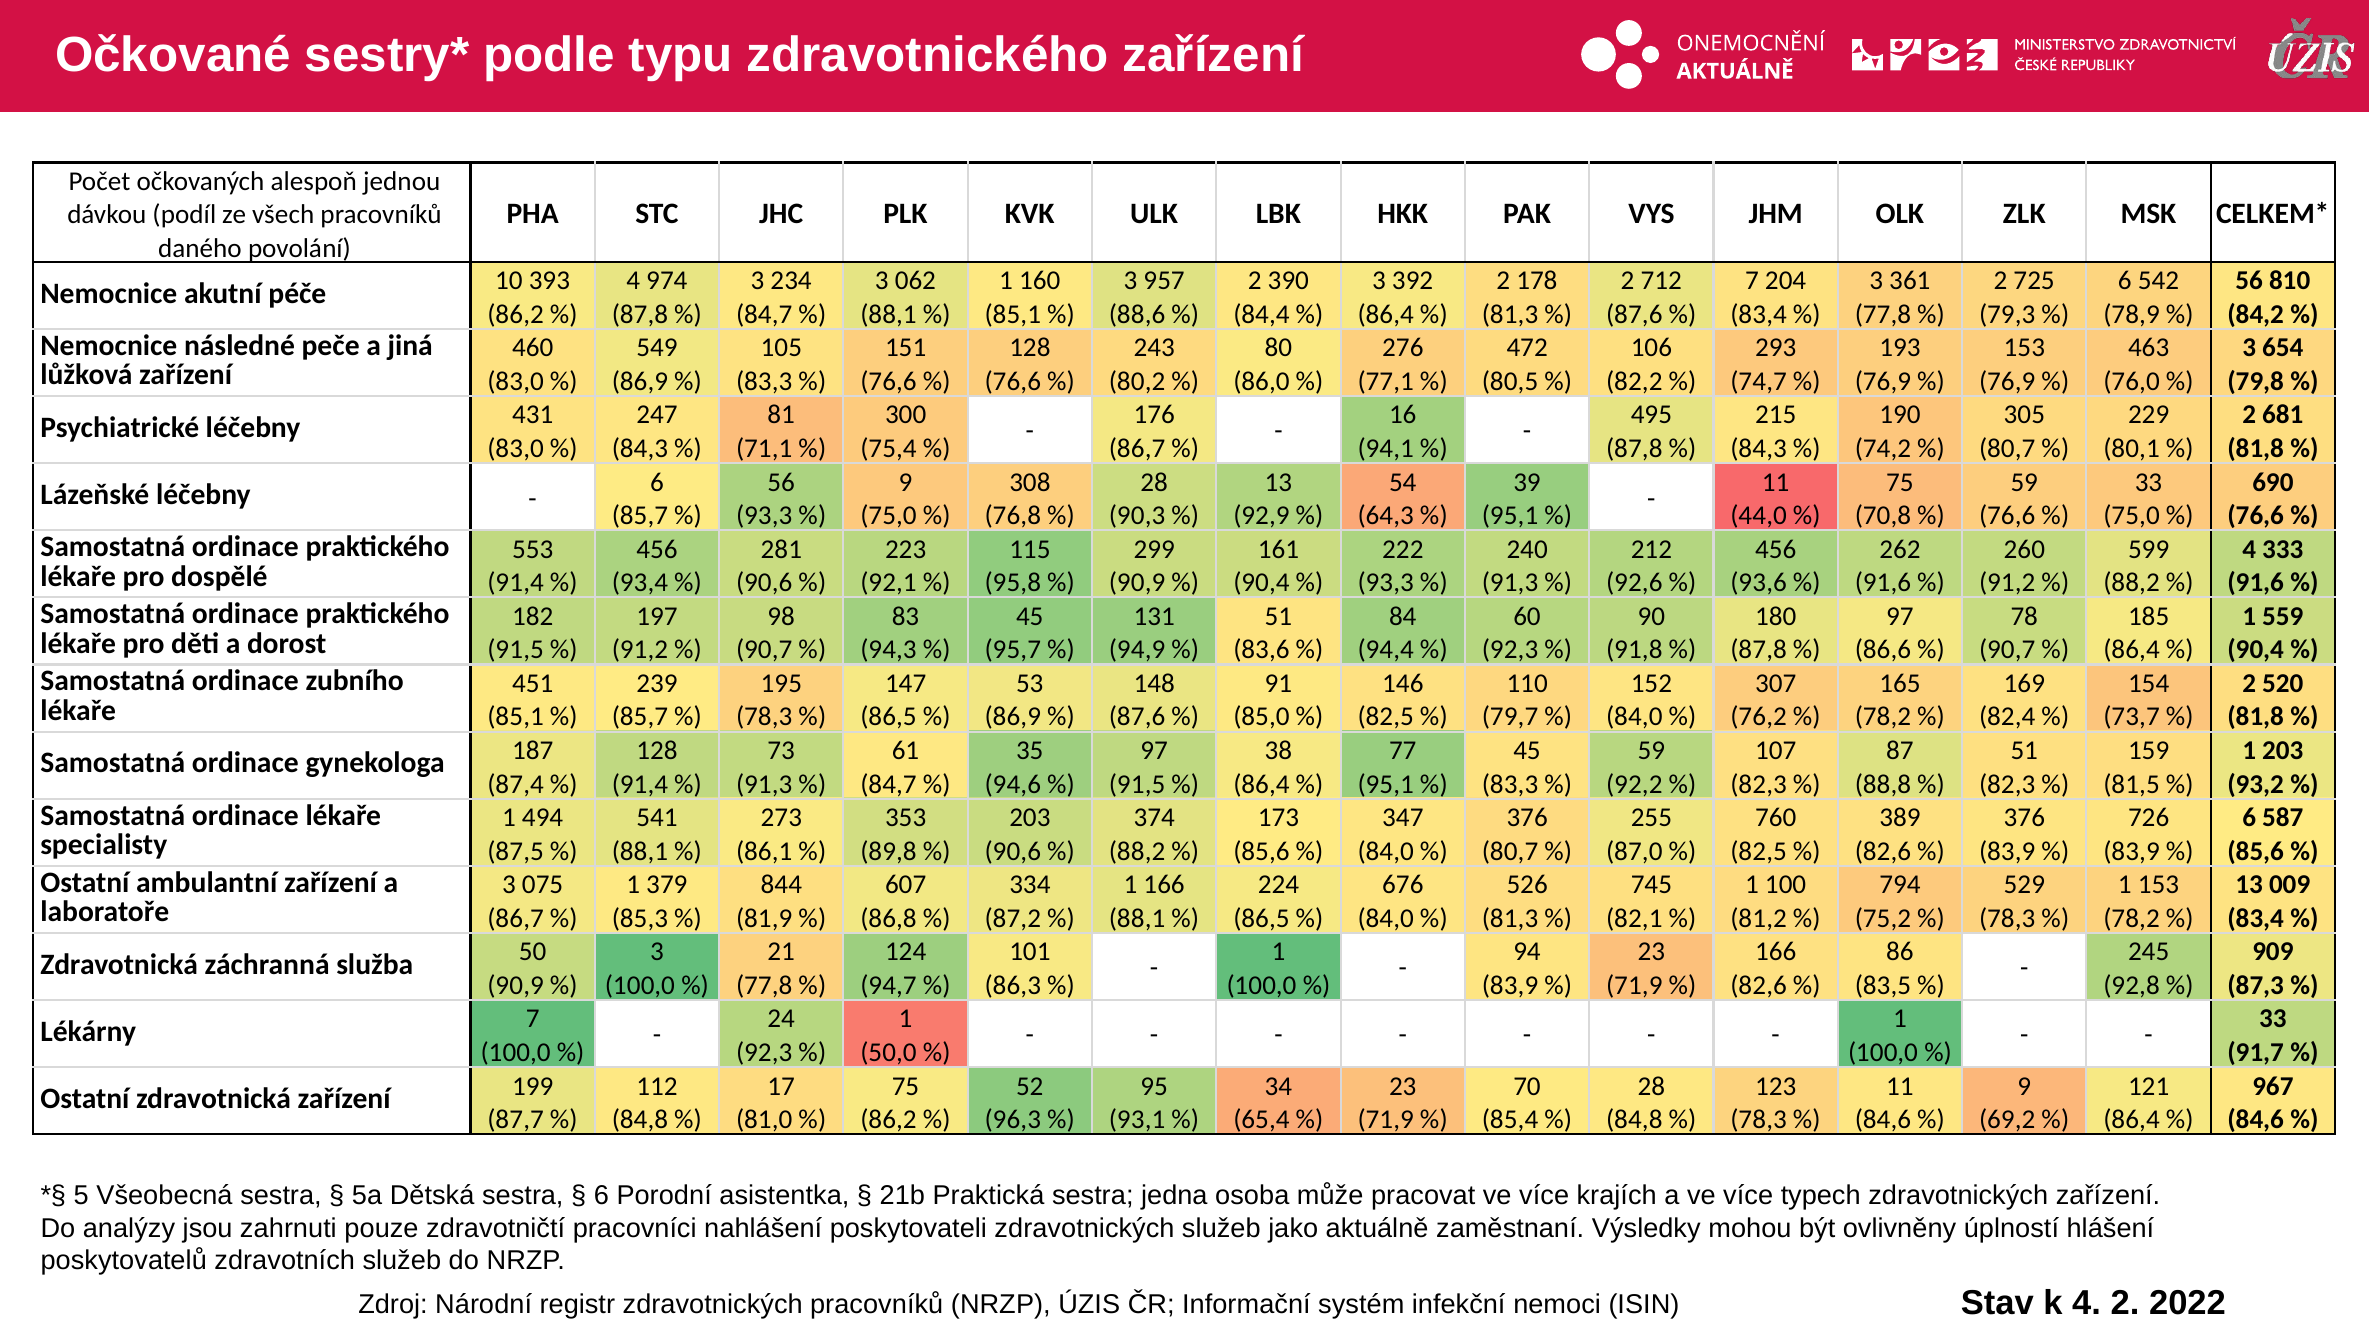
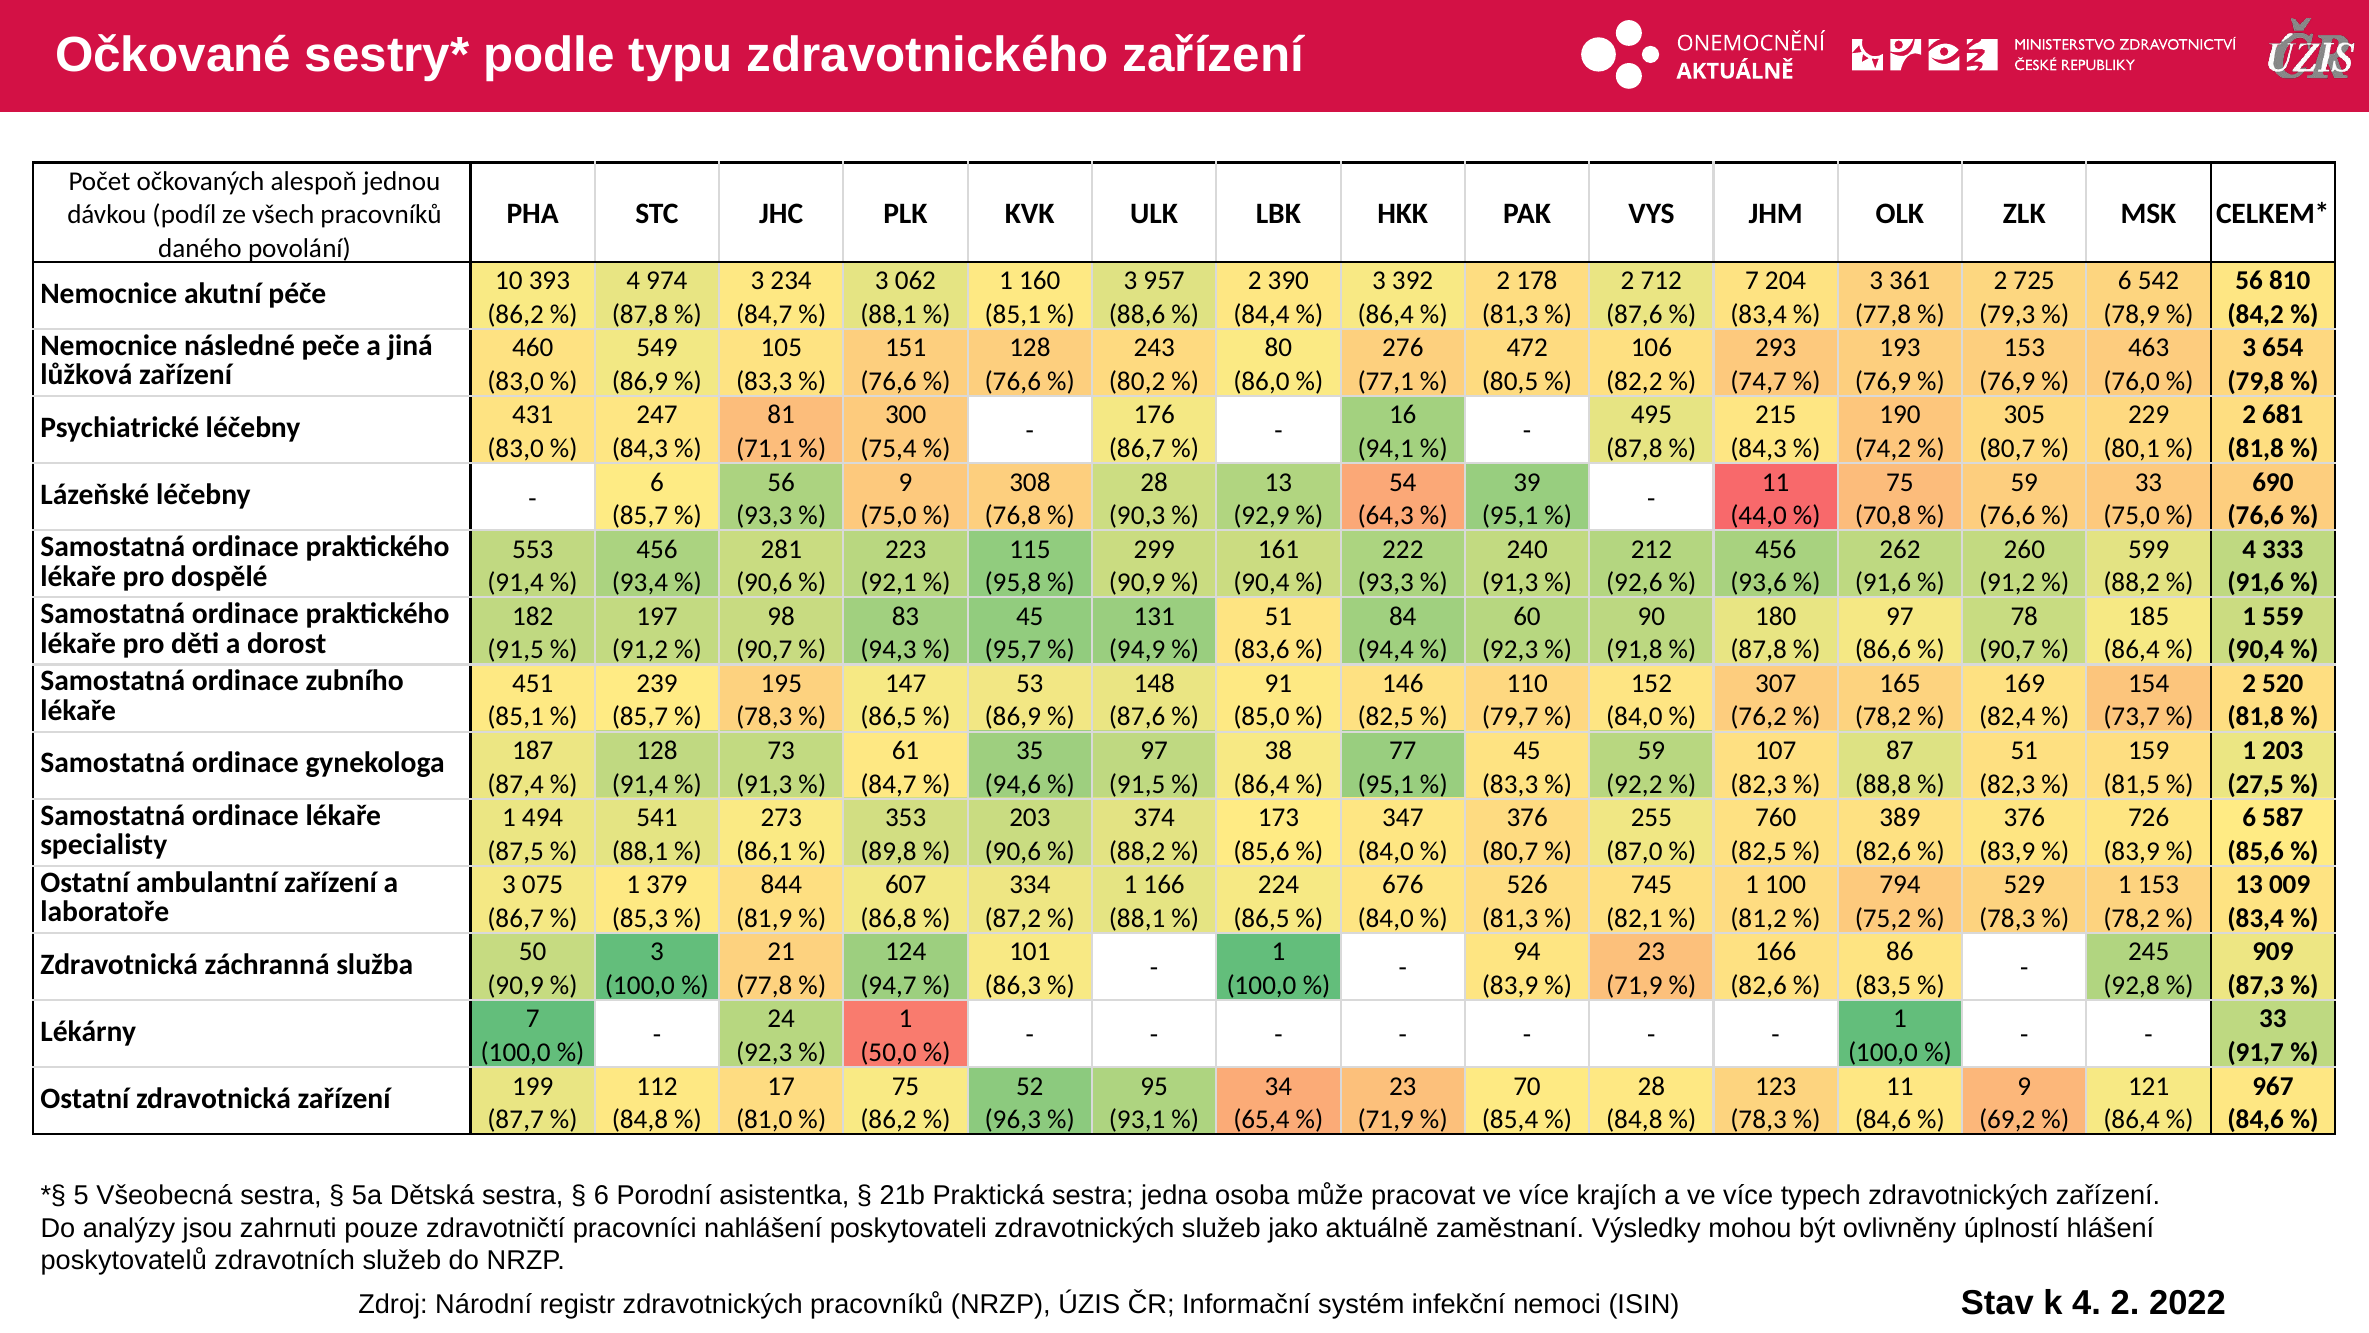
93,2: 93,2 -> 27,5
